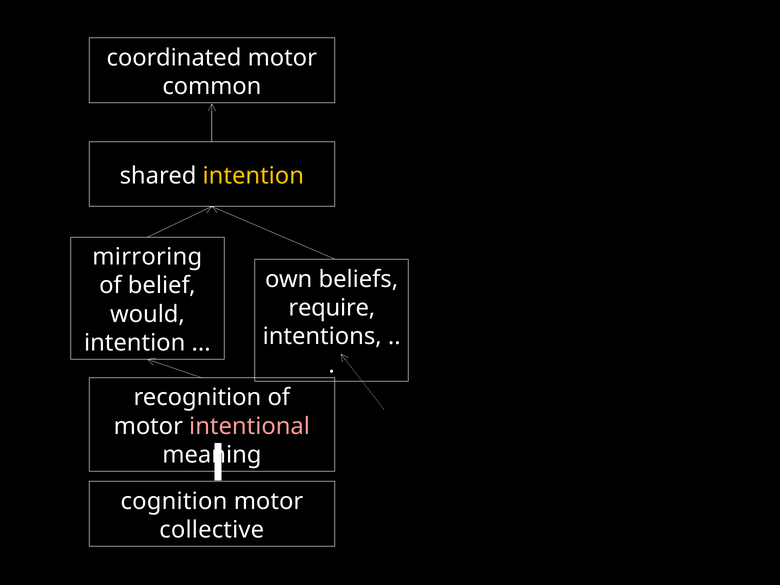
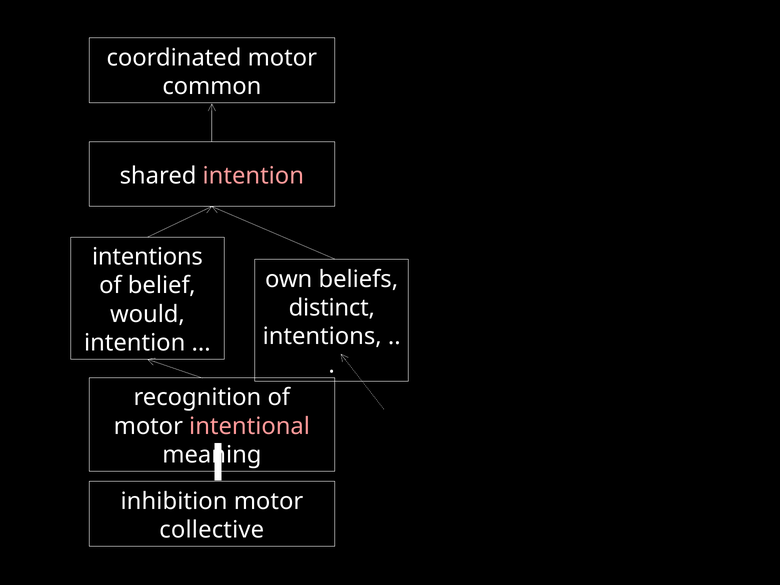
intention at (253, 176) colour: yellow -> pink
mirroring at (147, 257): mirroring -> intentions
require: require -> distinct
cognition: cognition -> inhibition
